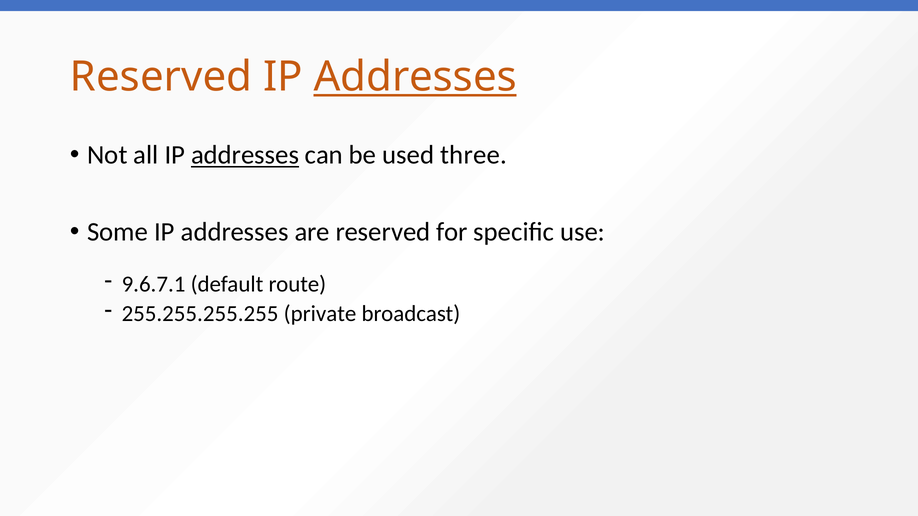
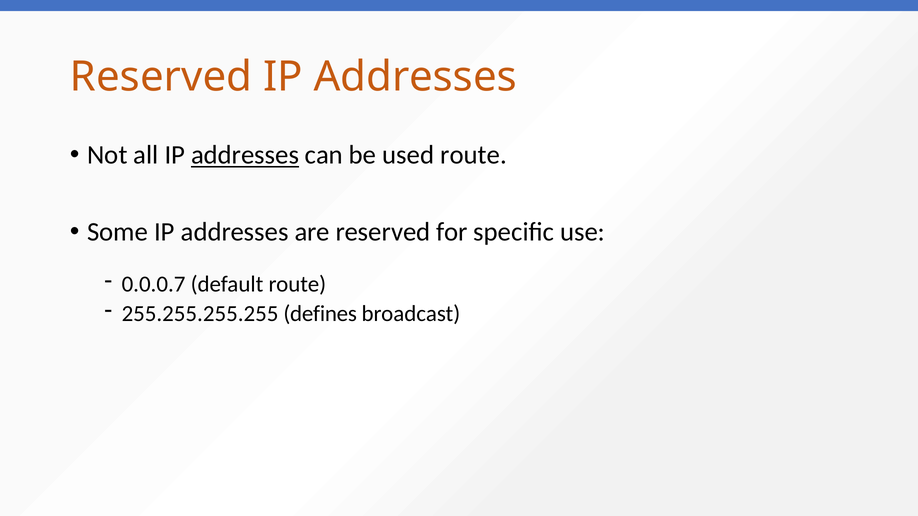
Addresses at (415, 77) underline: present -> none
used three: three -> route
9.6.7.1: 9.6.7.1 -> 0.0.0.7
private: private -> defines
